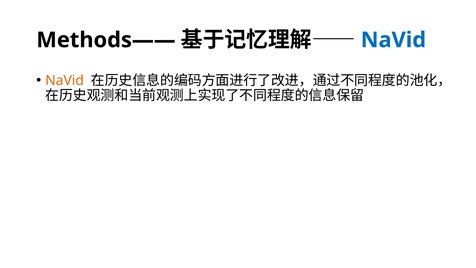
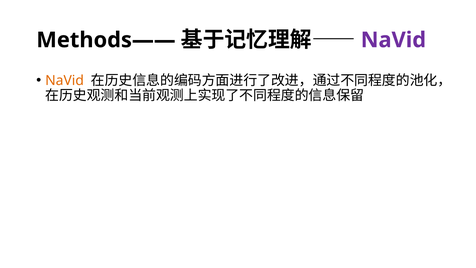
NaVid at (393, 40) colour: blue -> purple
